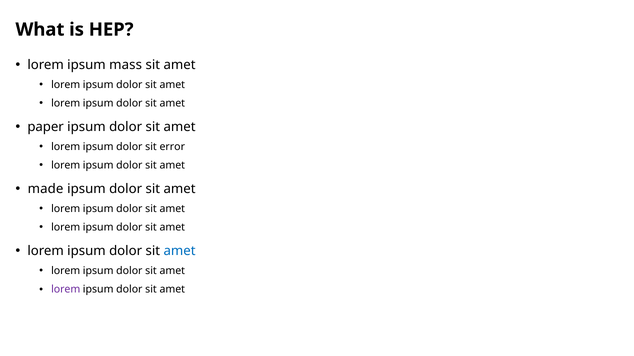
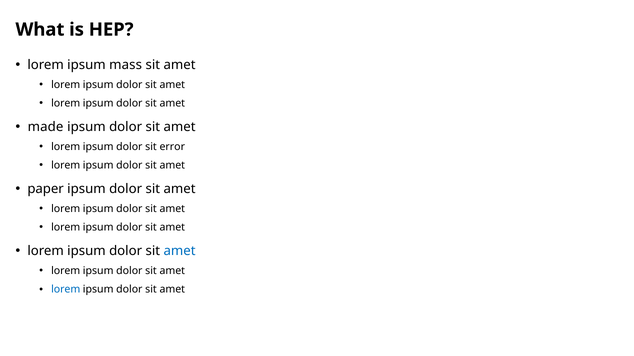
paper: paper -> made
made: made -> paper
lorem at (66, 290) colour: purple -> blue
